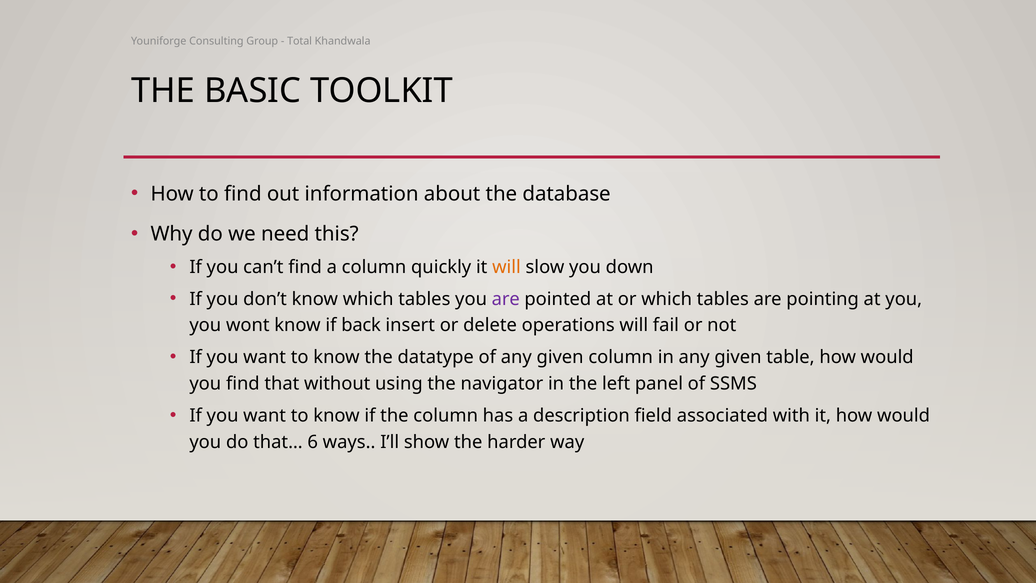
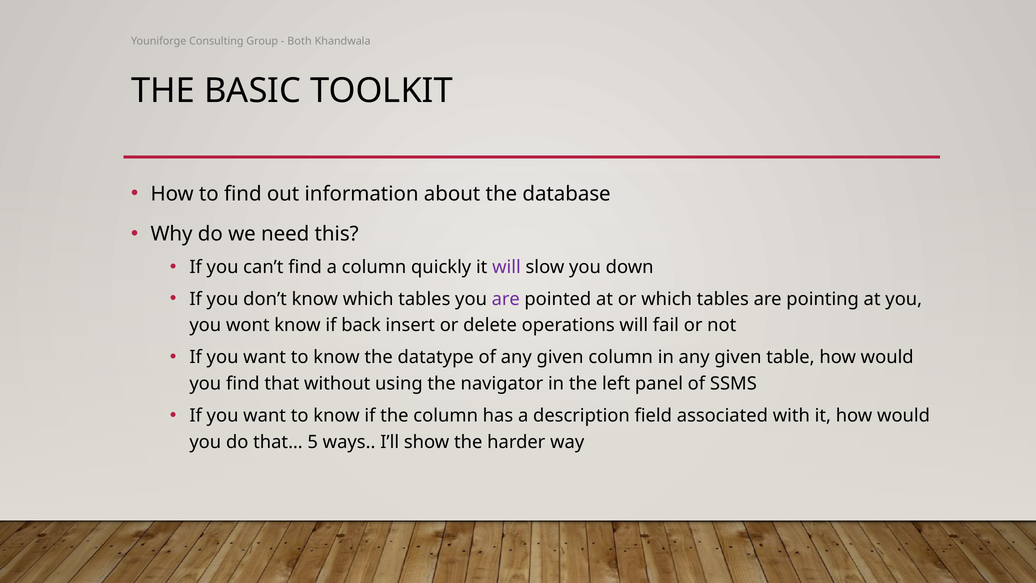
Total: Total -> Both
will at (506, 267) colour: orange -> purple
6: 6 -> 5
